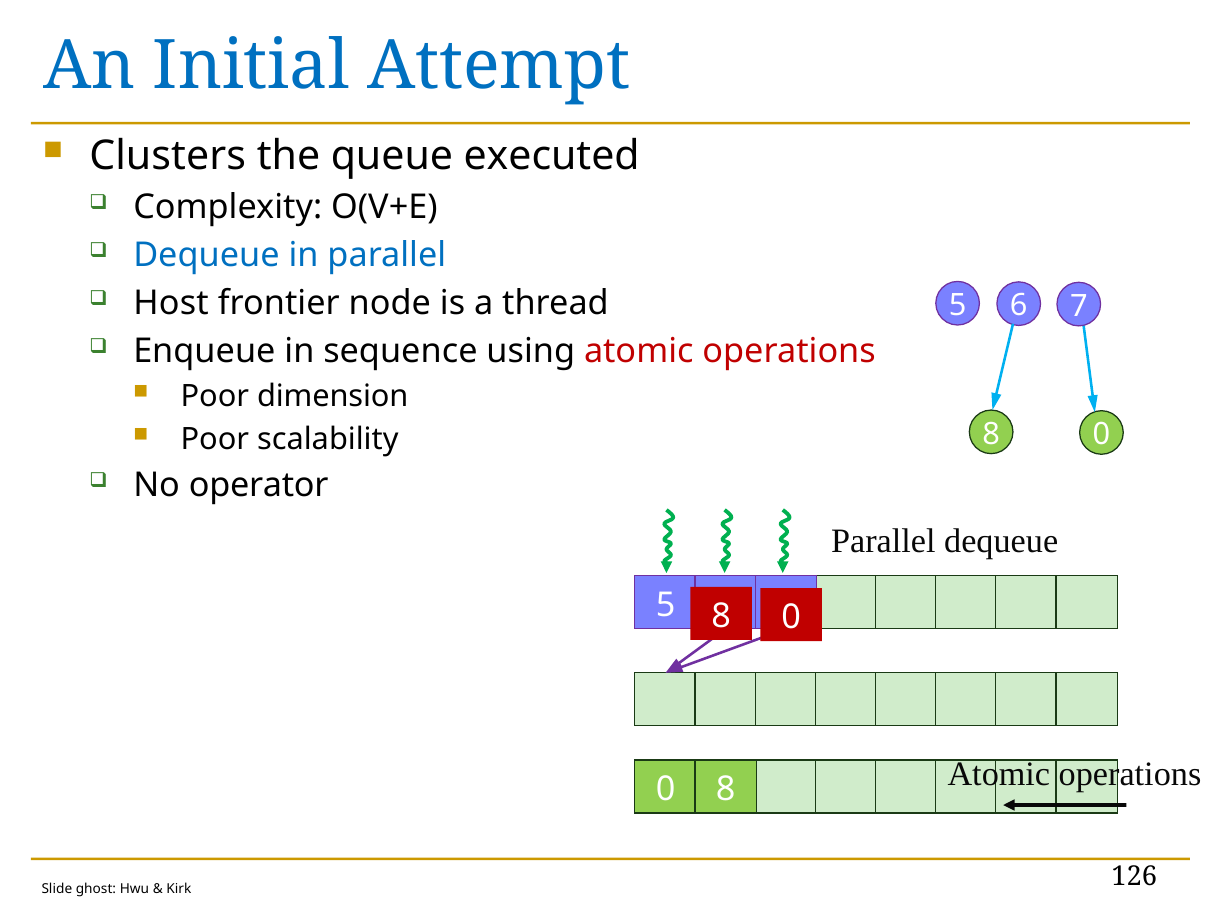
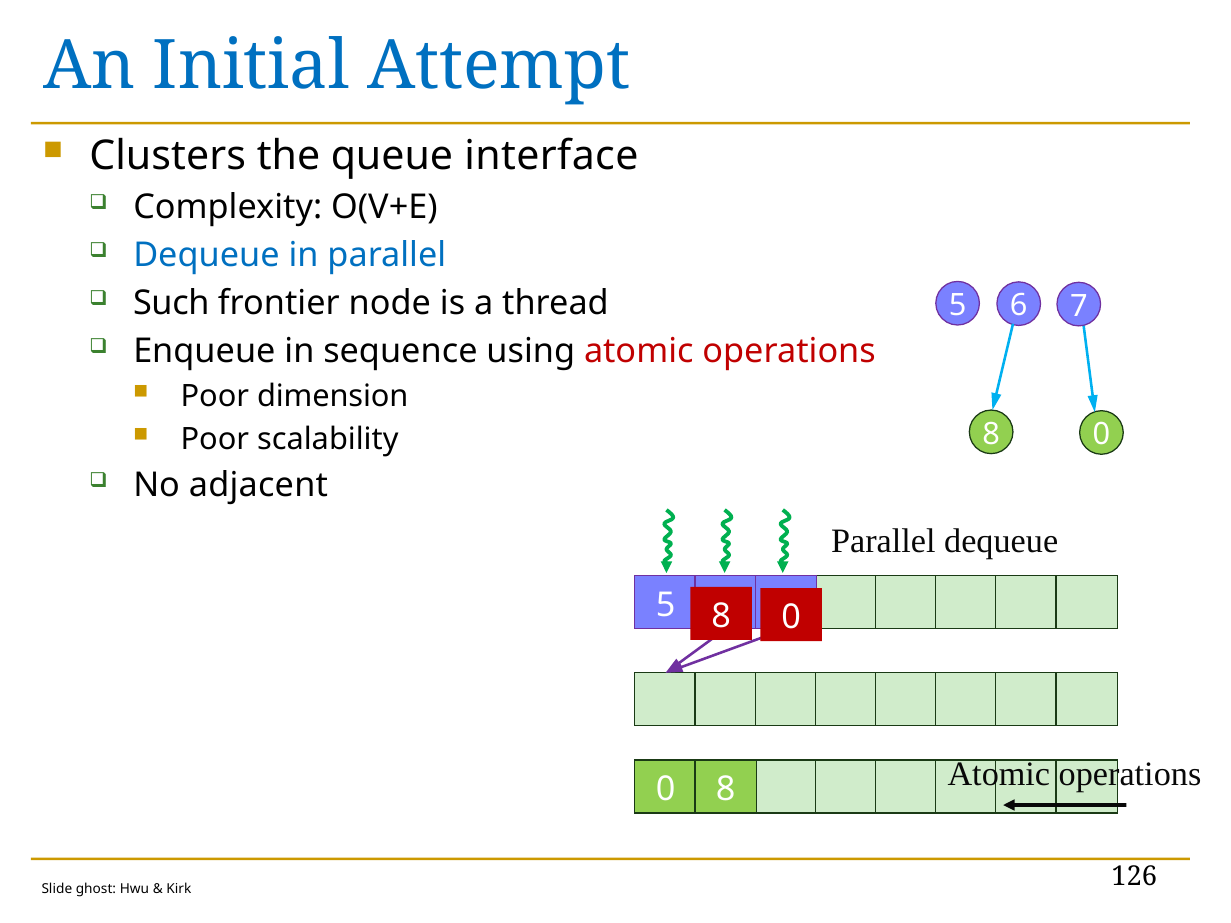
executed: executed -> interface
Host: Host -> Such
operator: operator -> adjacent
